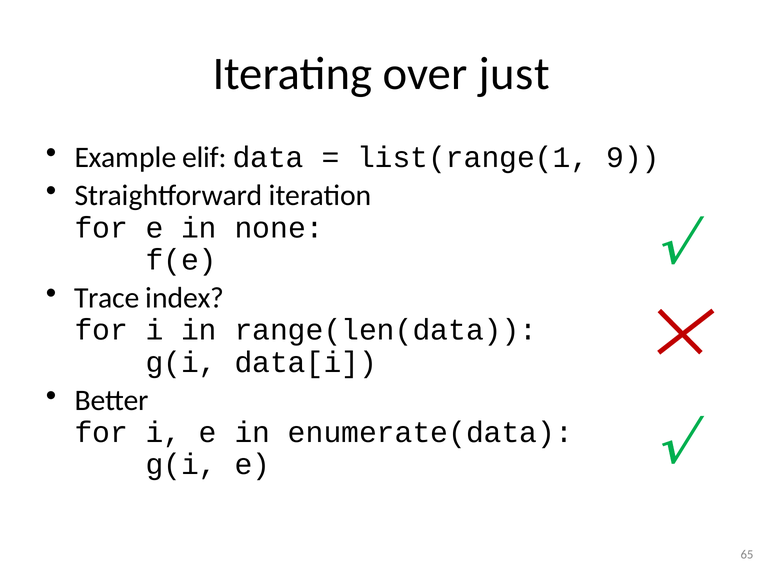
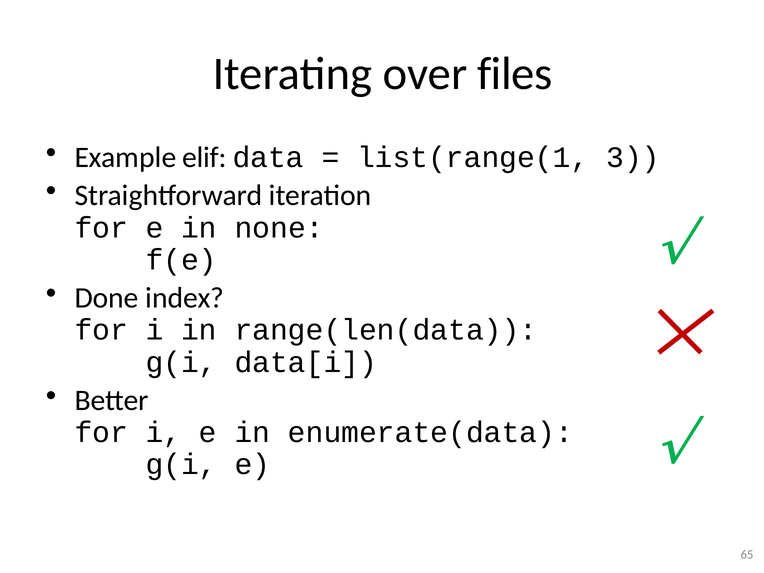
just: just -> files
9: 9 -> 3
Trace: Trace -> Done
